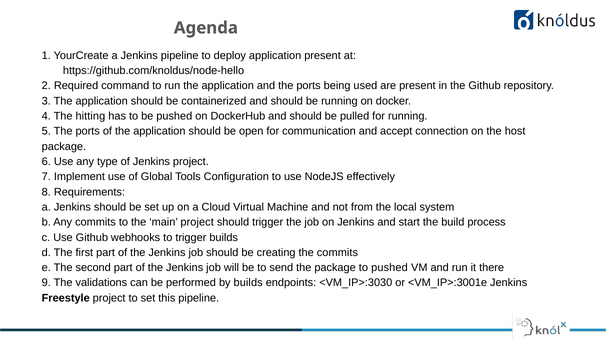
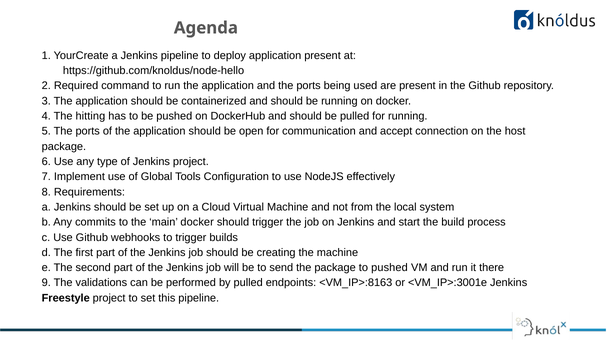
main project: project -> docker
the commits: commits -> machine
by builds: builds -> pulled
<VM_IP>:3030: <VM_IP>:3030 -> <VM_IP>:8163
